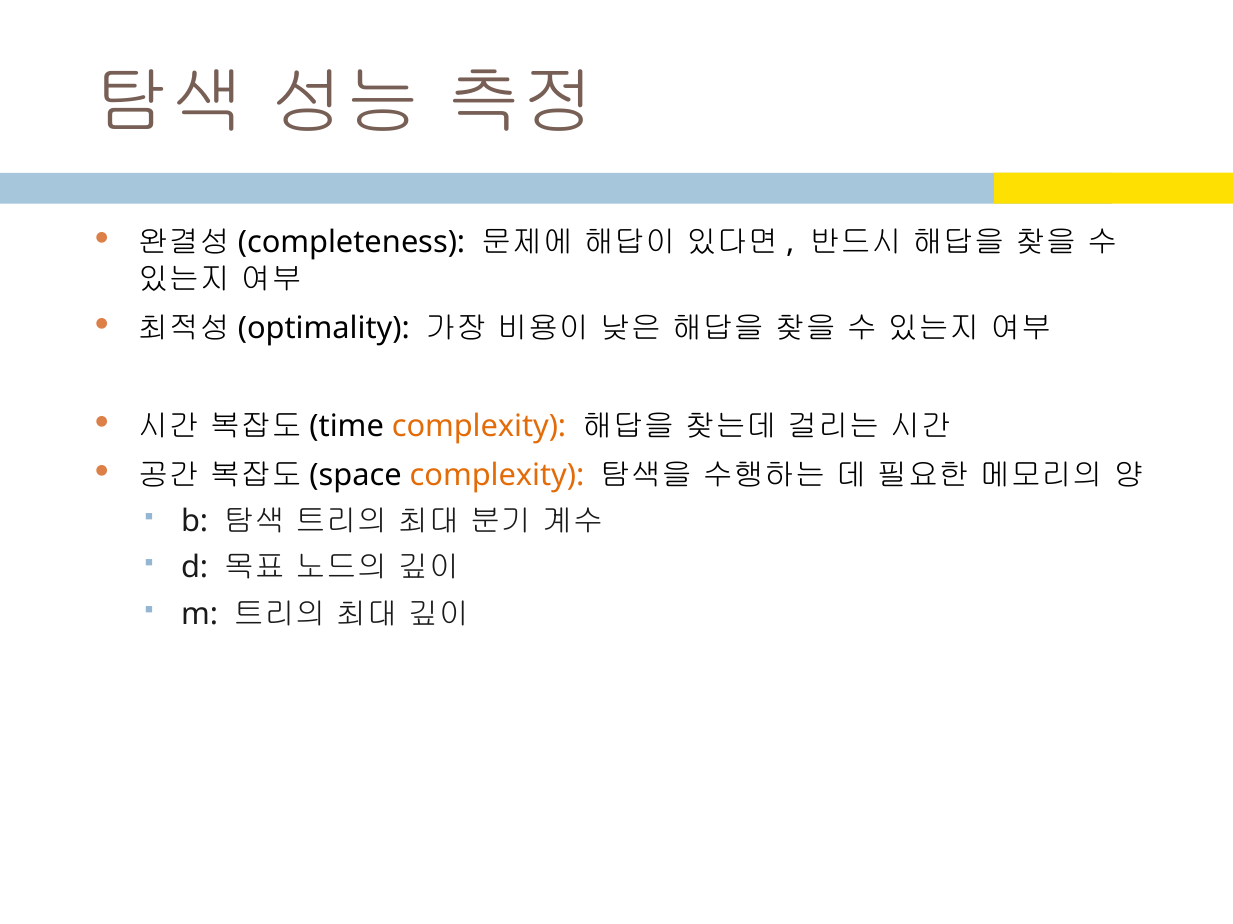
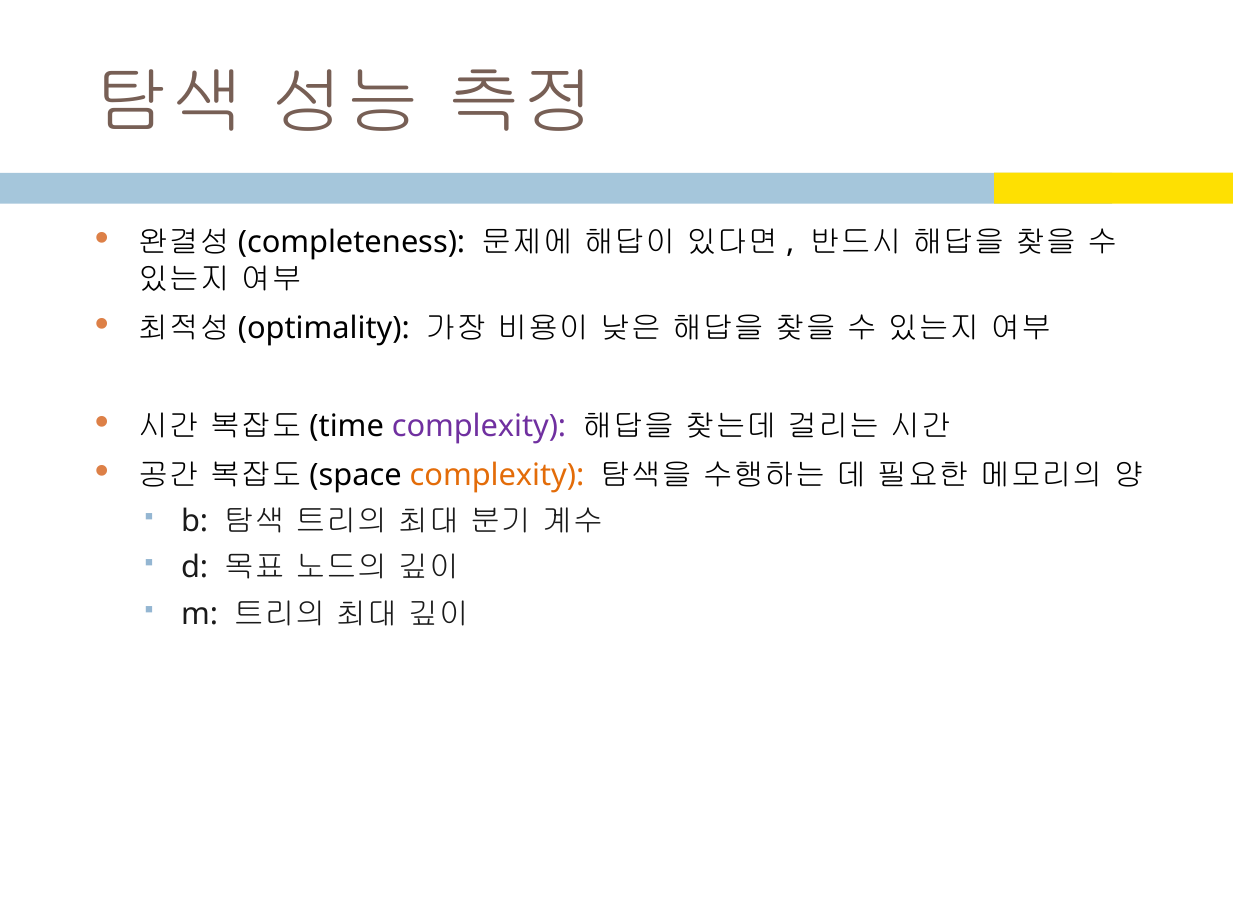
complexity at (479, 426) colour: orange -> purple
